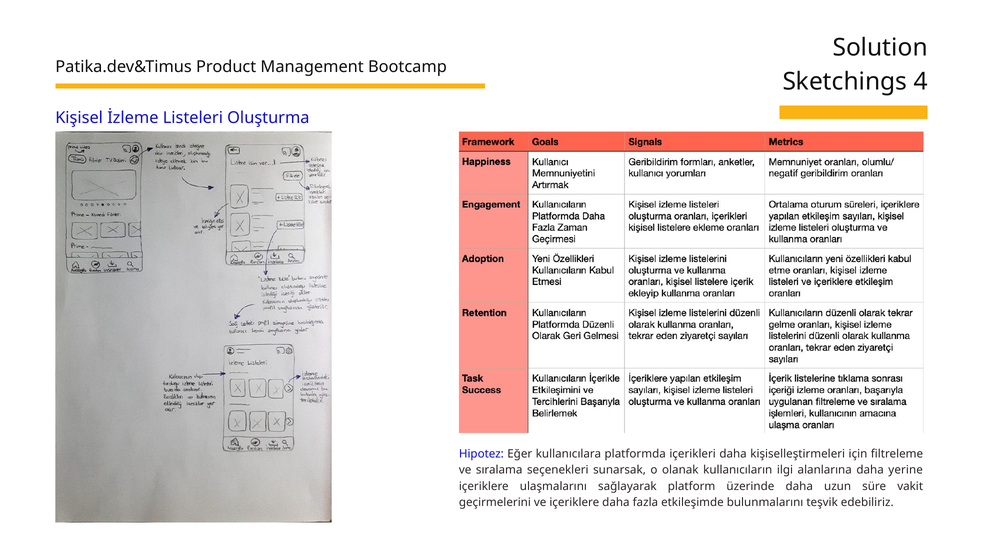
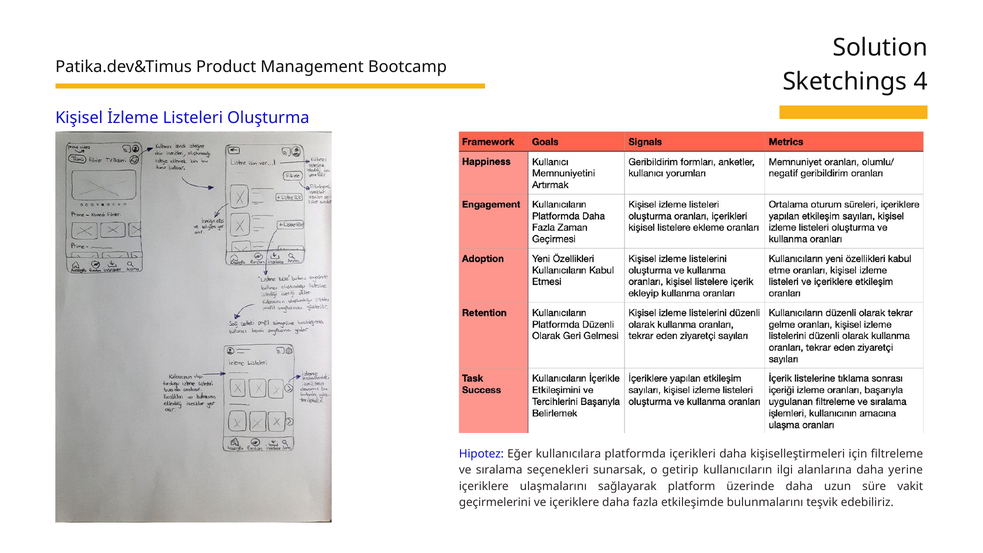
olanak: olanak -> getirip
